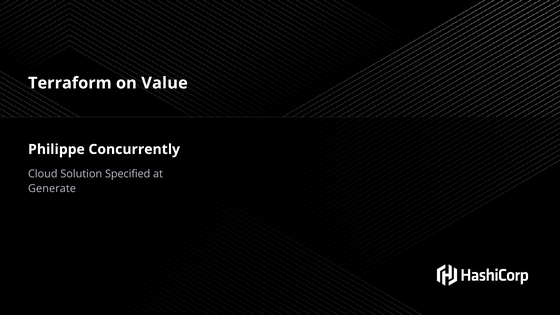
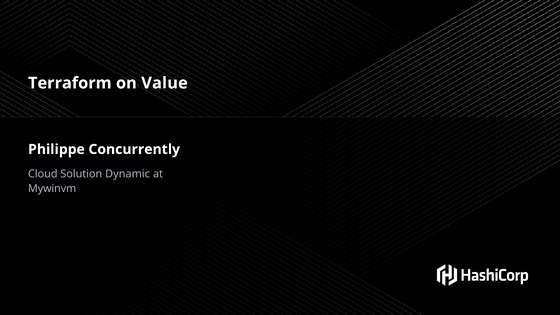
Specified: Specified -> Dynamic
Generate: Generate -> Mywinvm
